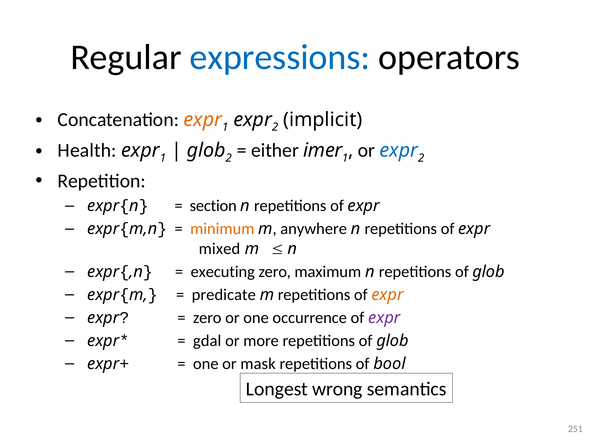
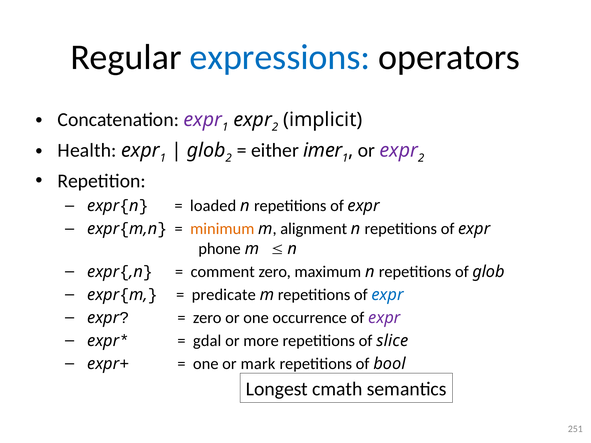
expr at (203, 120) colour: orange -> purple
expr at (399, 150) colour: blue -> purple
section: section -> loaded
anywhere: anywhere -> alignment
mixed: mixed -> phone
executing: executing -> comment
expr at (388, 295) colour: orange -> blue
more repetitions of glob: glob -> slice
mask: mask -> mark
wrong: wrong -> cmath
